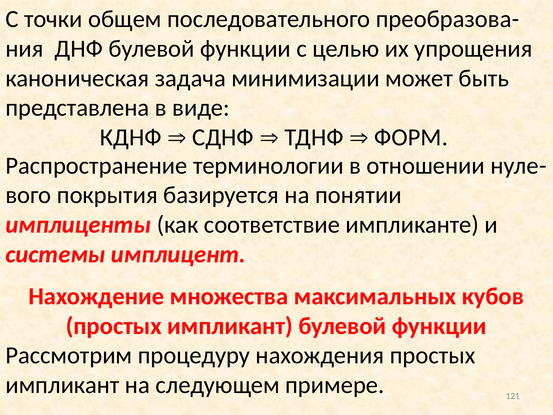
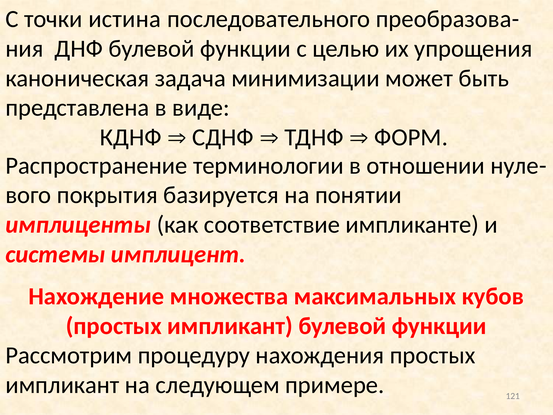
общем: общем -> истина
